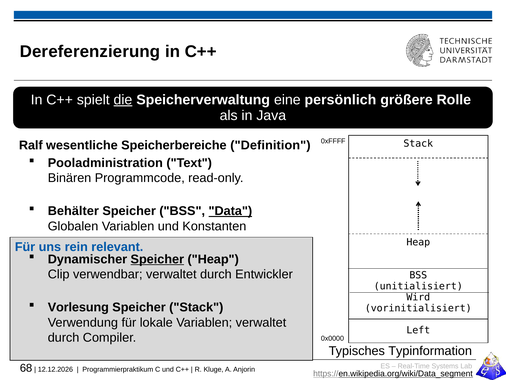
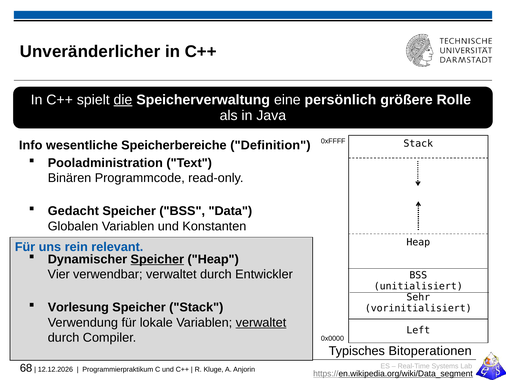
Dereferenzierung: Dereferenzierung -> Unveränderlicher
Ralf: Ralf -> Info
Behälter: Behälter -> Gedacht
Data underline: present -> none
Clip: Clip -> Vier
Wird: Wird -> Sehr
verwaltet at (261, 322) underline: none -> present
Typinformation: Typinformation -> Bitoperationen
